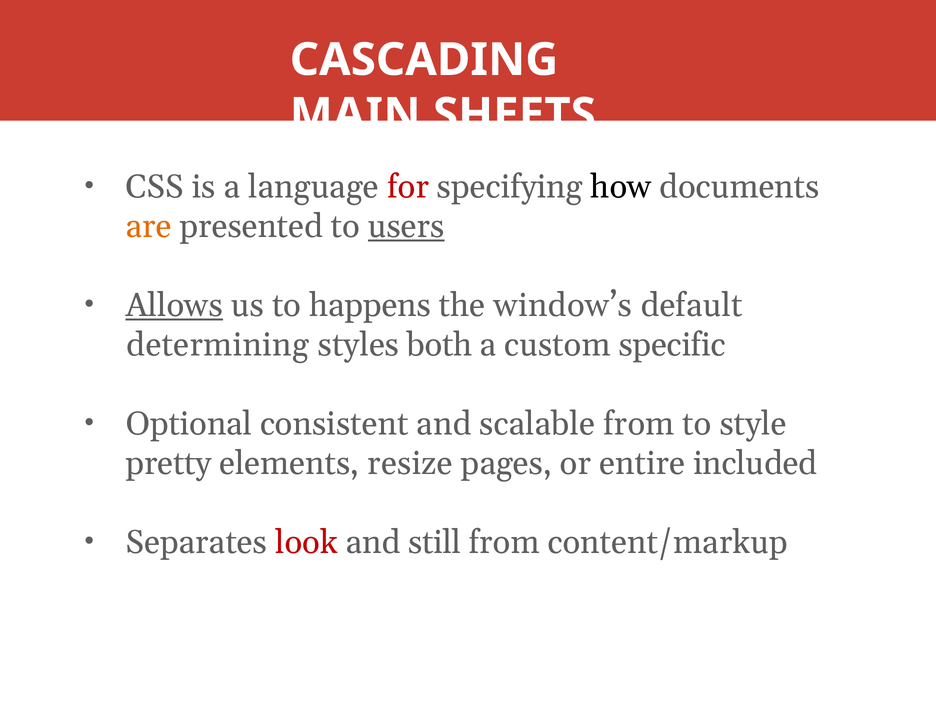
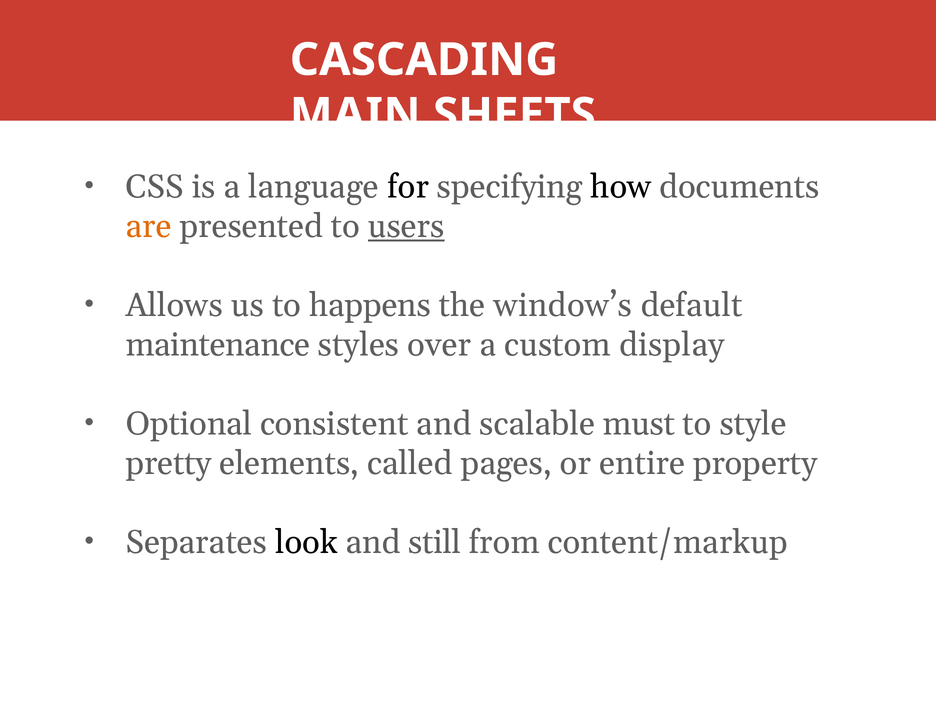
for colour: red -> black
Allows underline: present -> none
determining: determining -> maintenance
both: both -> over
specific: specific -> display
scalable from: from -> must
resize: resize -> called
included: included -> property
look colour: red -> black
